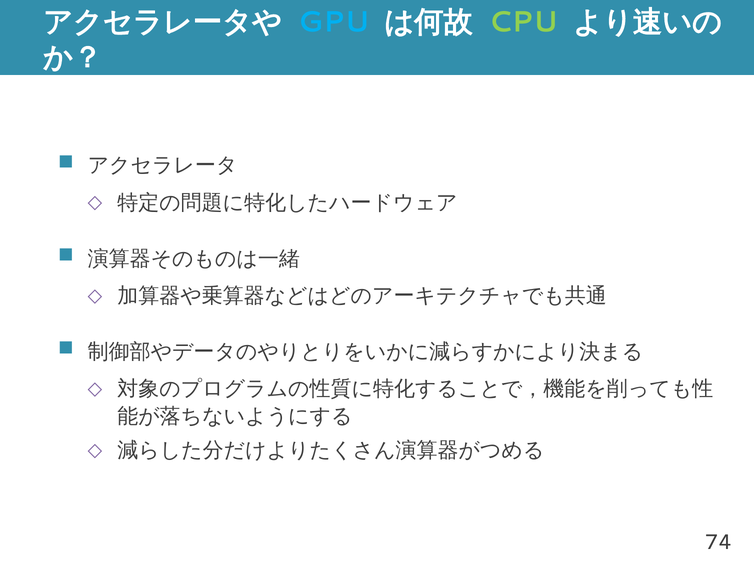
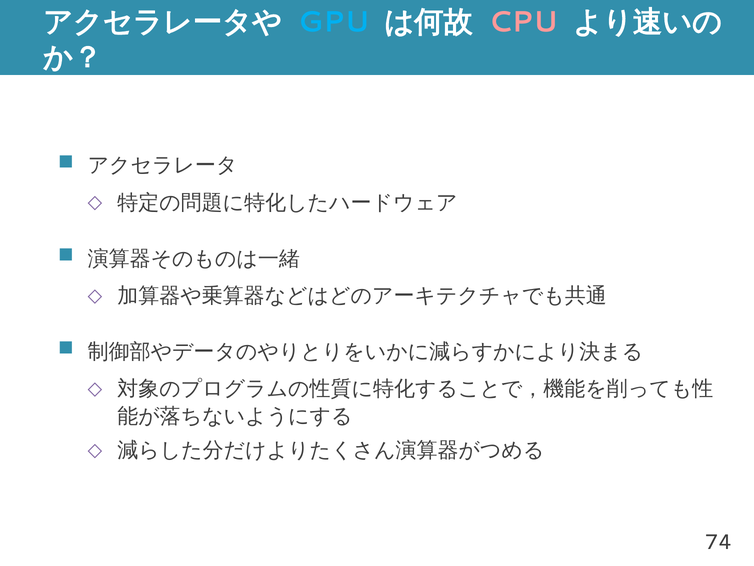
CPU colour: light green -> pink
